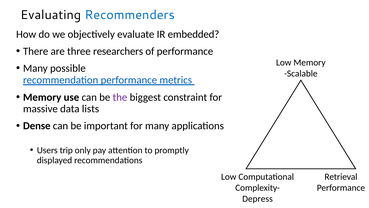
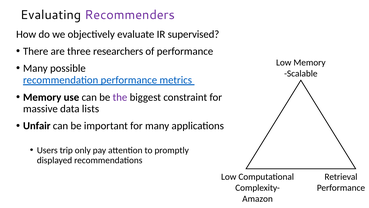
Recommenders colour: blue -> purple
embedded: embedded -> supervised
Dense: Dense -> Unfair
Depress: Depress -> Amazon
